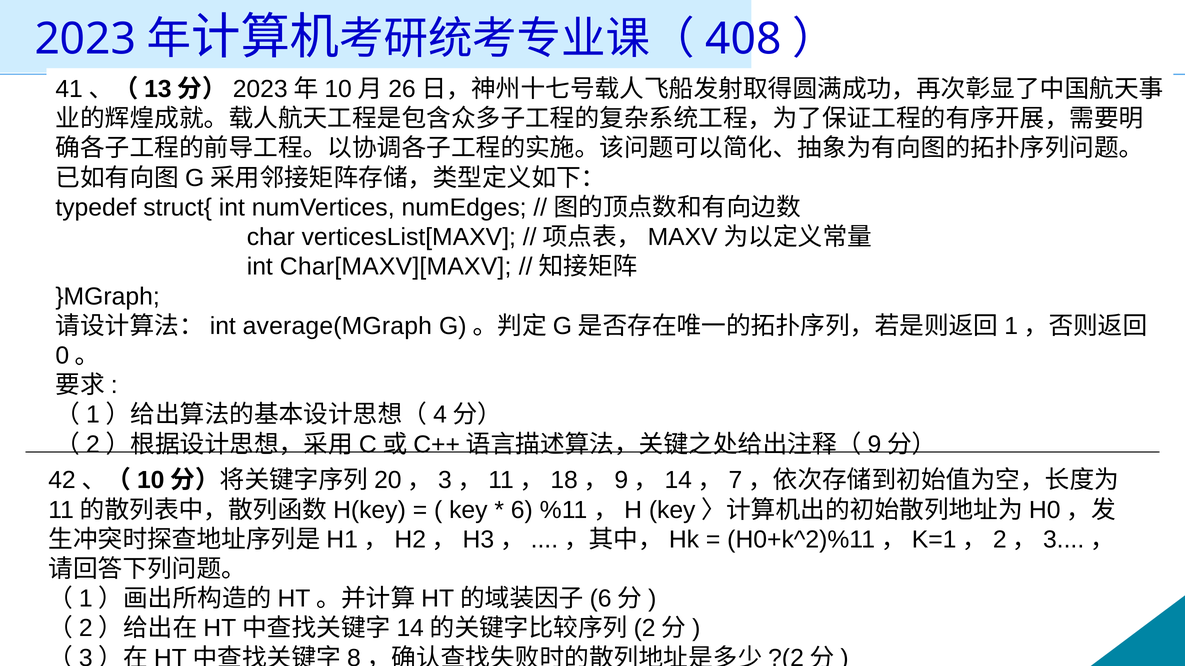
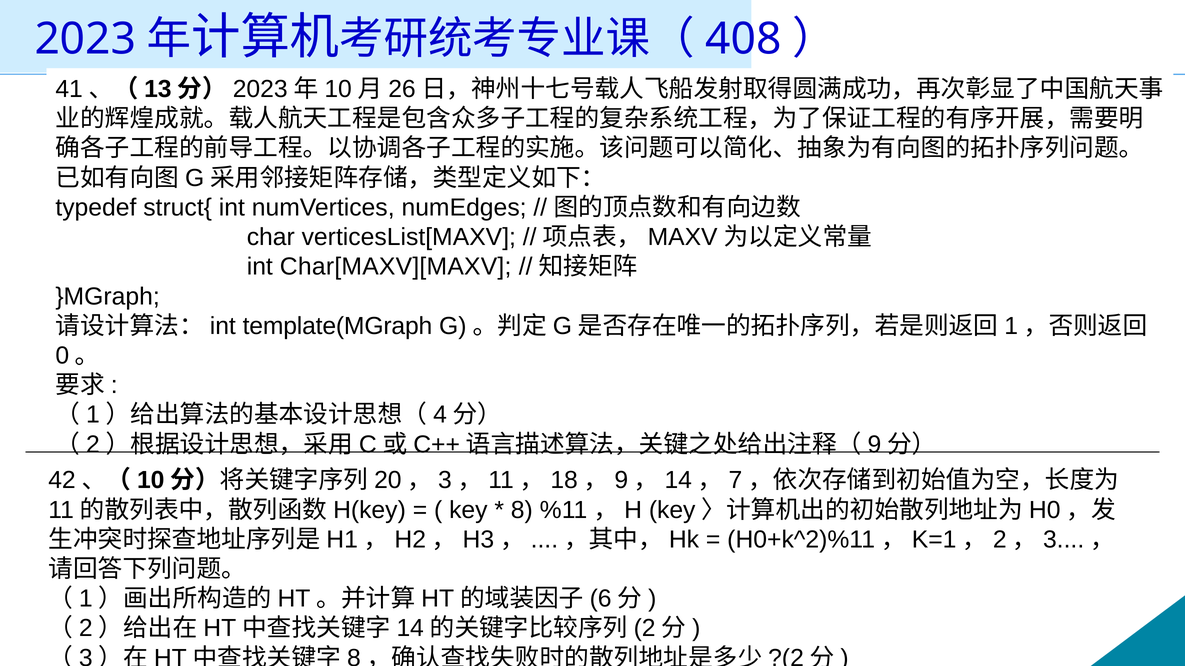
average(MGraph: average(MGraph -> template(MGraph
6: 6 -> 8
